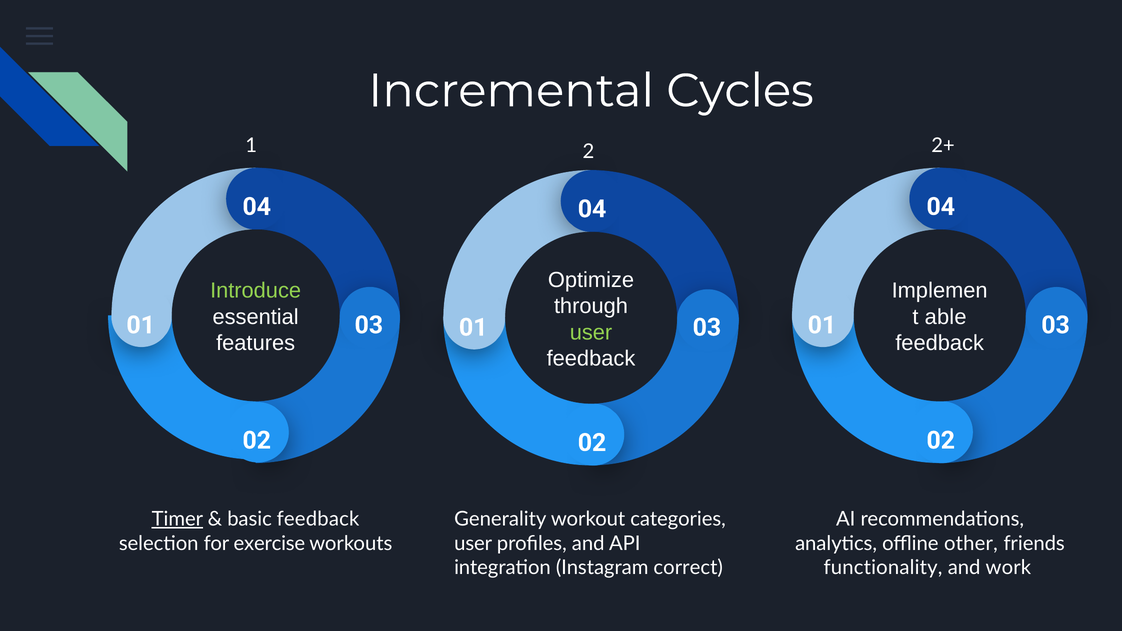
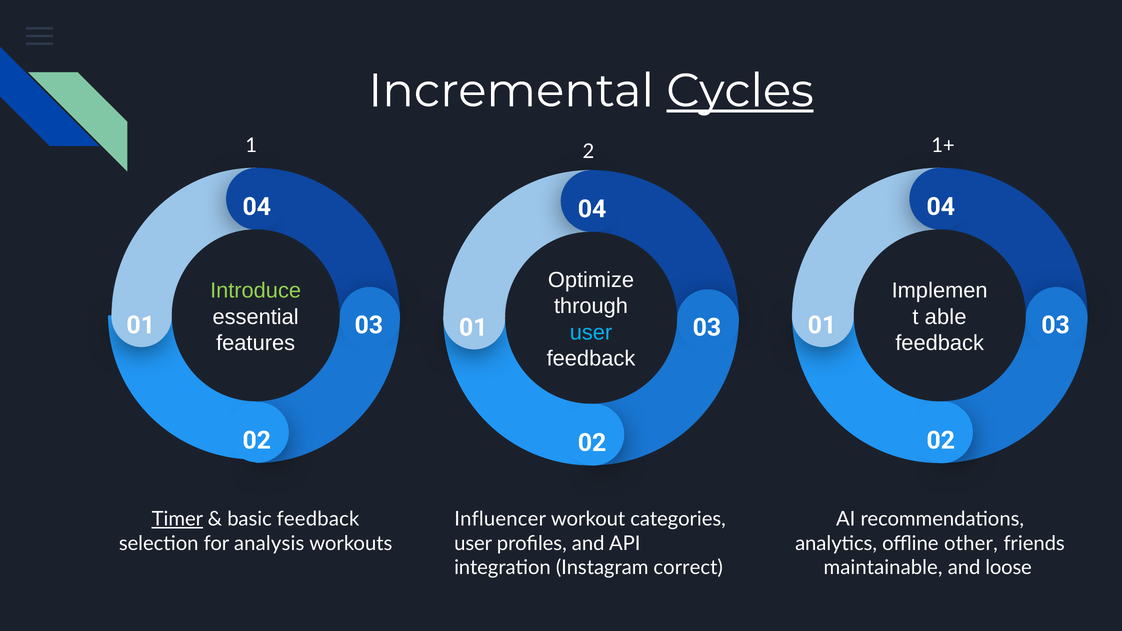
Cycles underline: none -> present
2+: 2+ -> 1+
user at (591, 332) colour: light green -> light blue
Generality: Generality -> Influencer
exercise: exercise -> analysis
functionality: functionality -> maintainable
work: work -> loose
